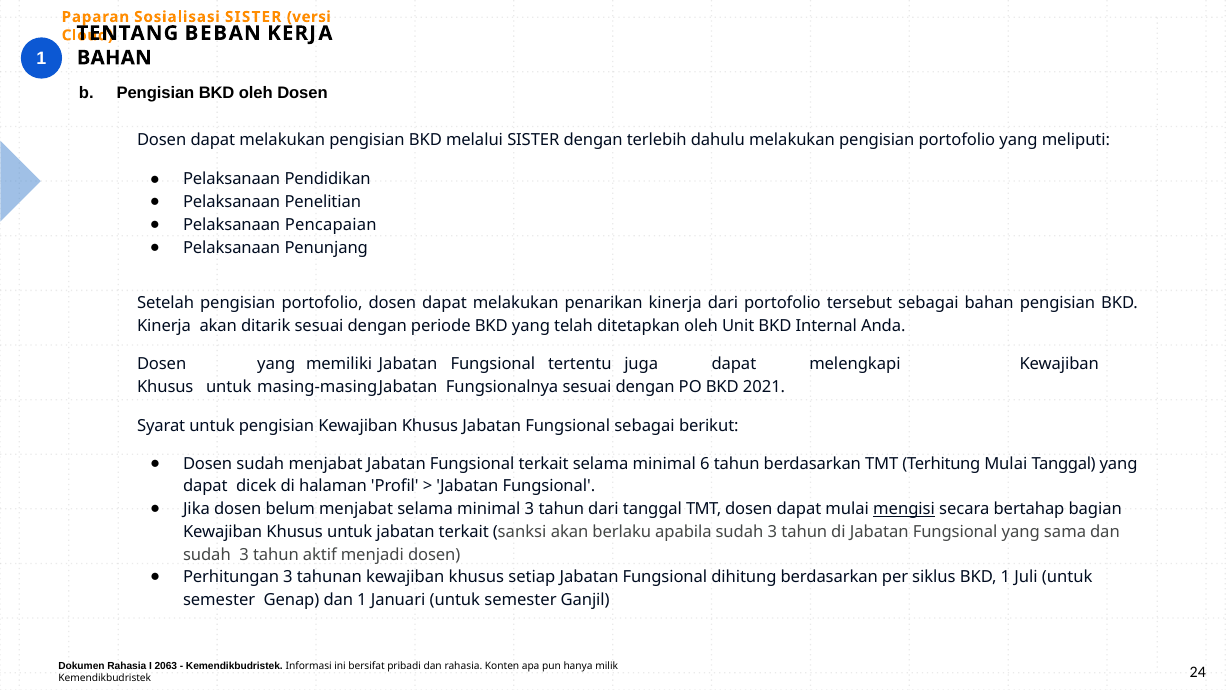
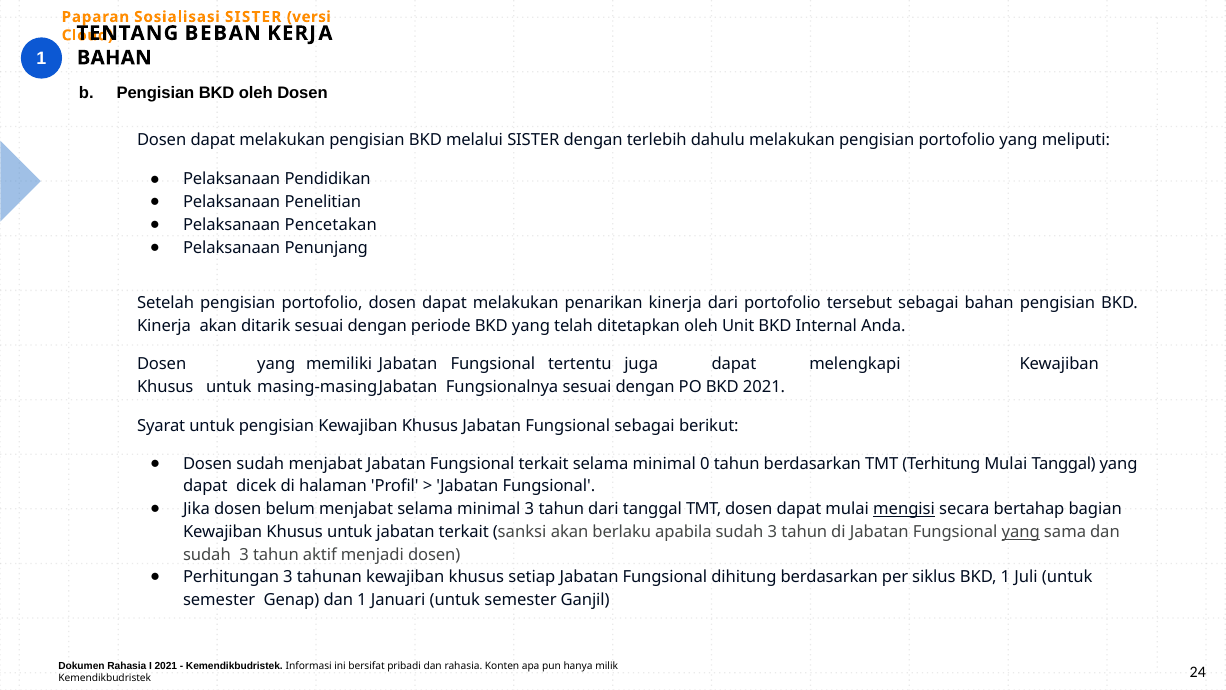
Pencapaian: Pencapaian -> Pencetakan
6: 6 -> 0
yang at (1021, 532) underline: none -> present
I 2063: 2063 -> 2021
